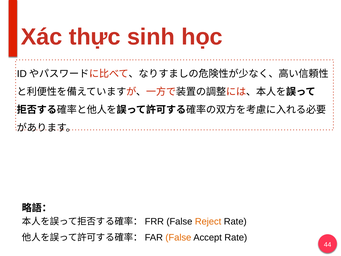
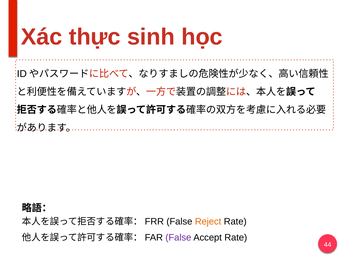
False at (178, 237) colour: orange -> purple
